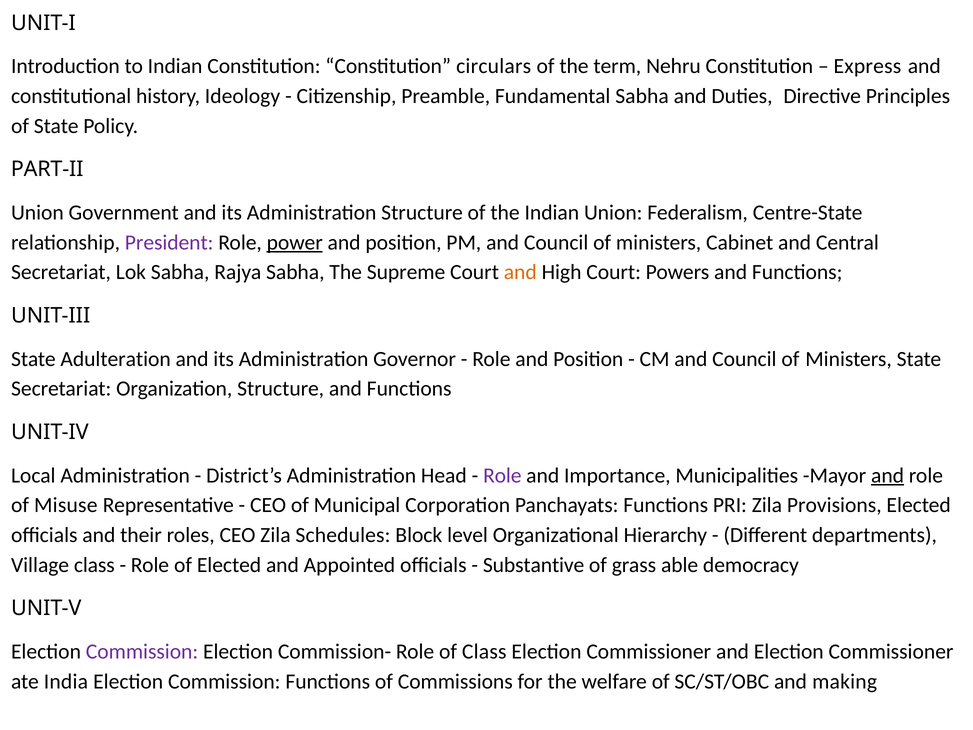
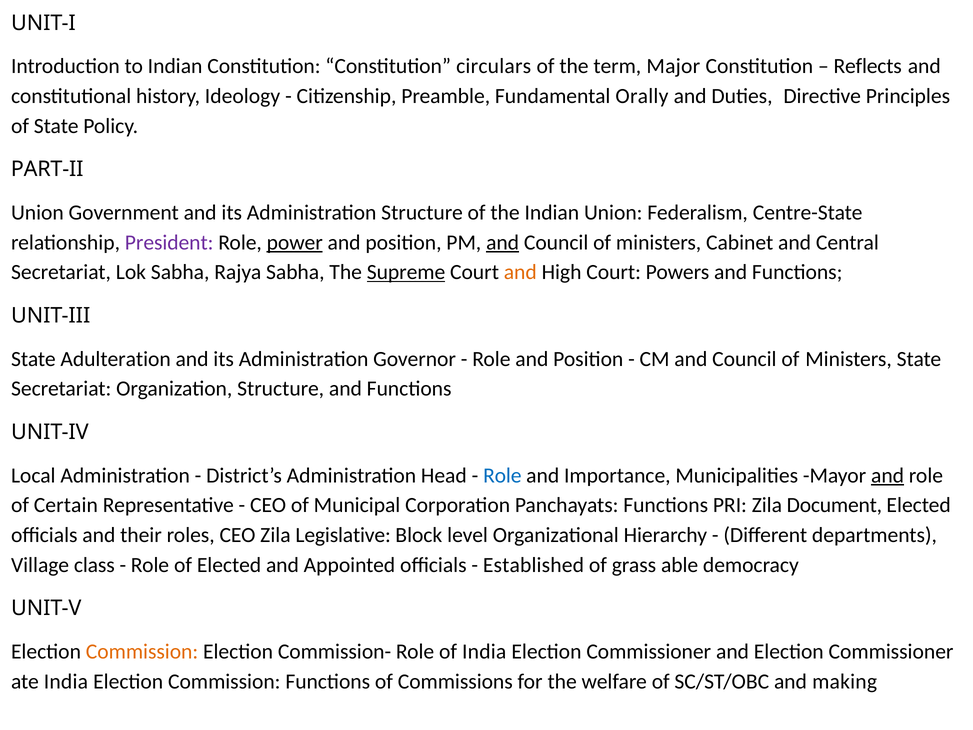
Nehru: Nehru -> Major
Express: Express -> Reflects
Fundamental Sabha: Sabha -> Orally
and at (503, 242) underline: none -> present
Supreme underline: none -> present
Role at (502, 475) colour: purple -> blue
Misuse: Misuse -> Certain
Provisions: Provisions -> Document
Schedules: Schedules -> Legislative
Substantive: Substantive -> Established
Commission at (142, 651) colour: purple -> orange
of Class: Class -> India
